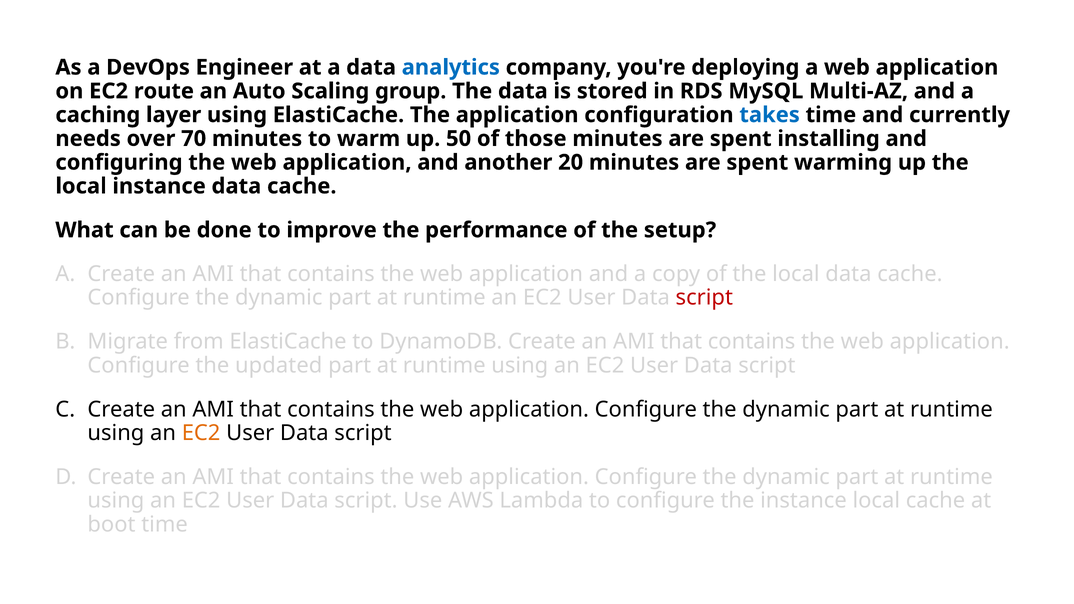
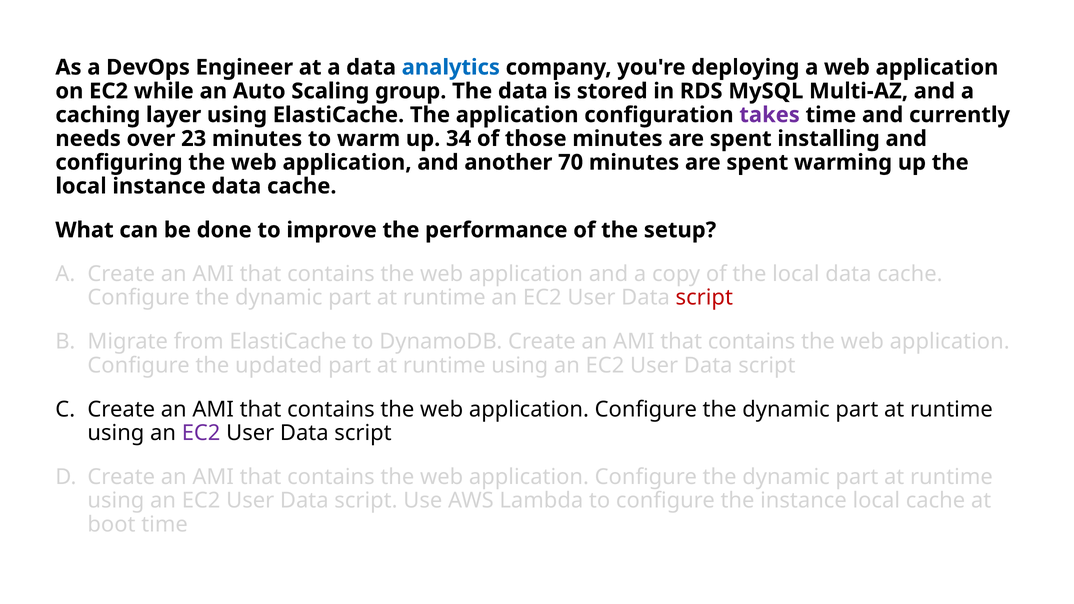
route: route -> while
takes colour: blue -> purple
70: 70 -> 23
50: 50 -> 34
20: 20 -> 70
EC2 at (201, 433) colour: orange -> purple
